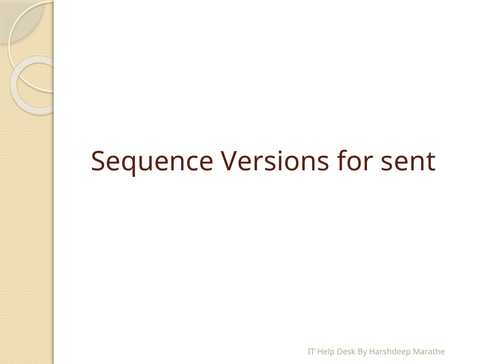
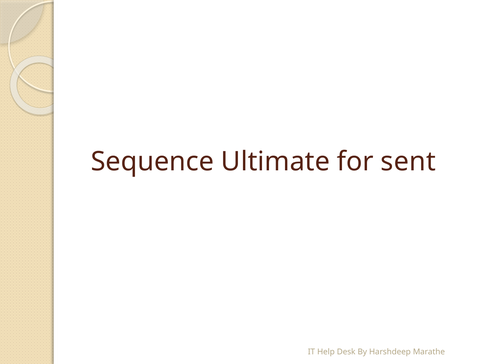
Versions: Versions -> Ultimate
